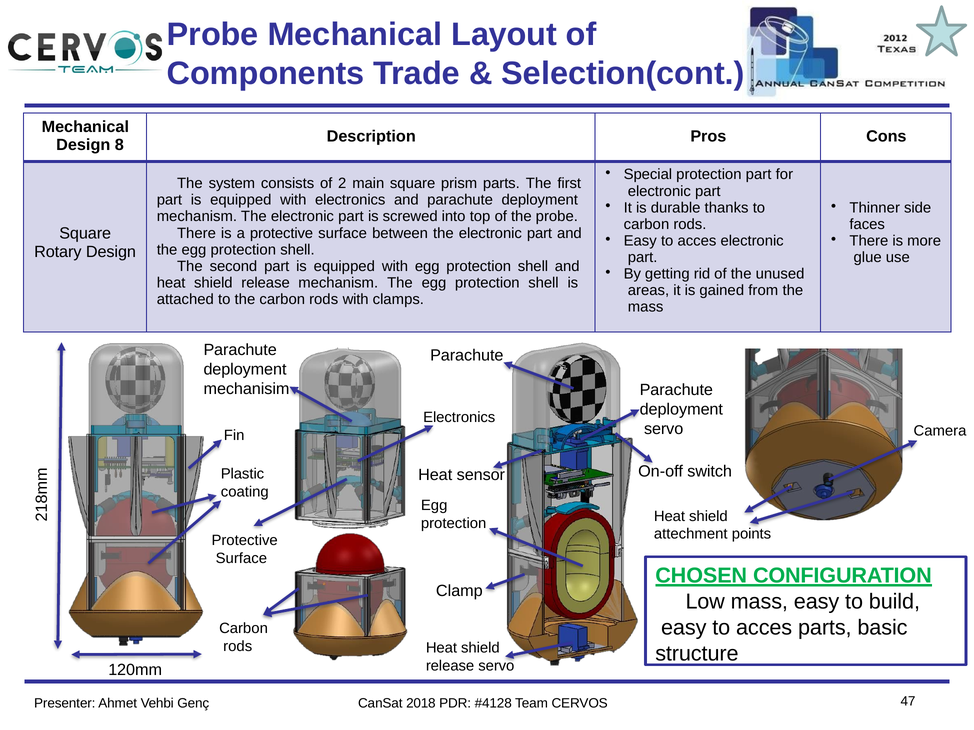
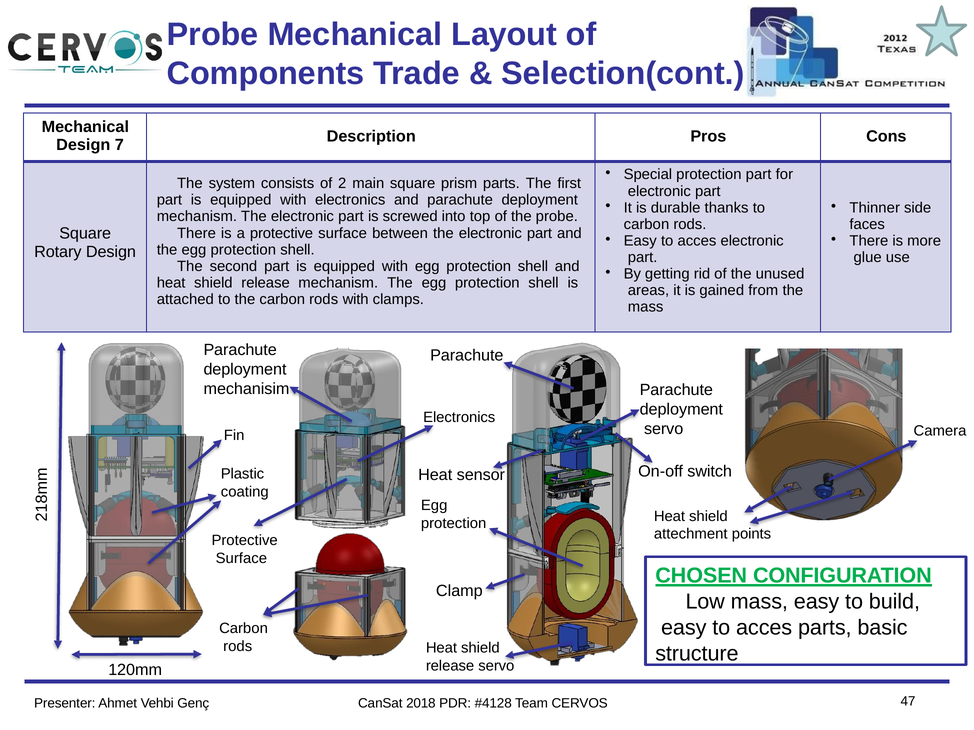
Design 8: 8 -> 7
